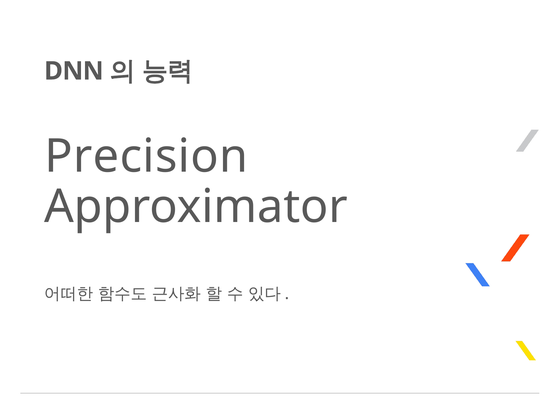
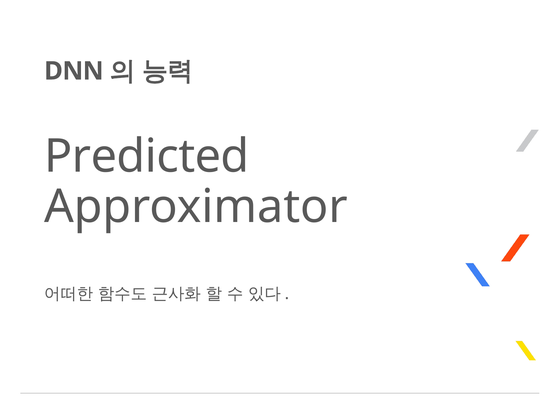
Precision: Precision -> Predicted
